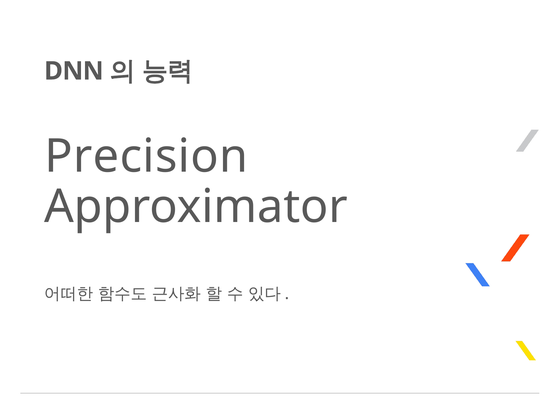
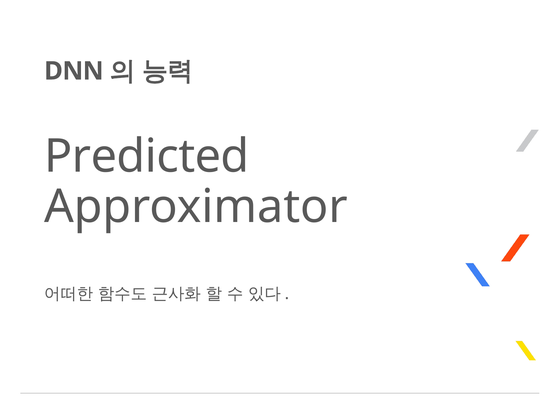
Precision: Precision -> Predicted
